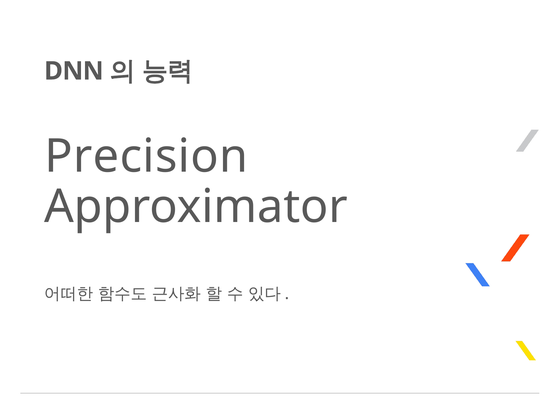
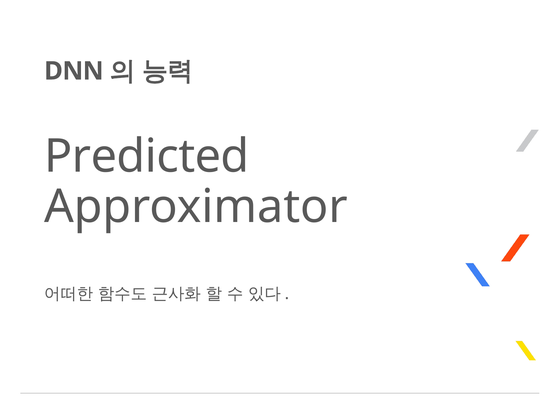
Precision: Precision -> Predicted
